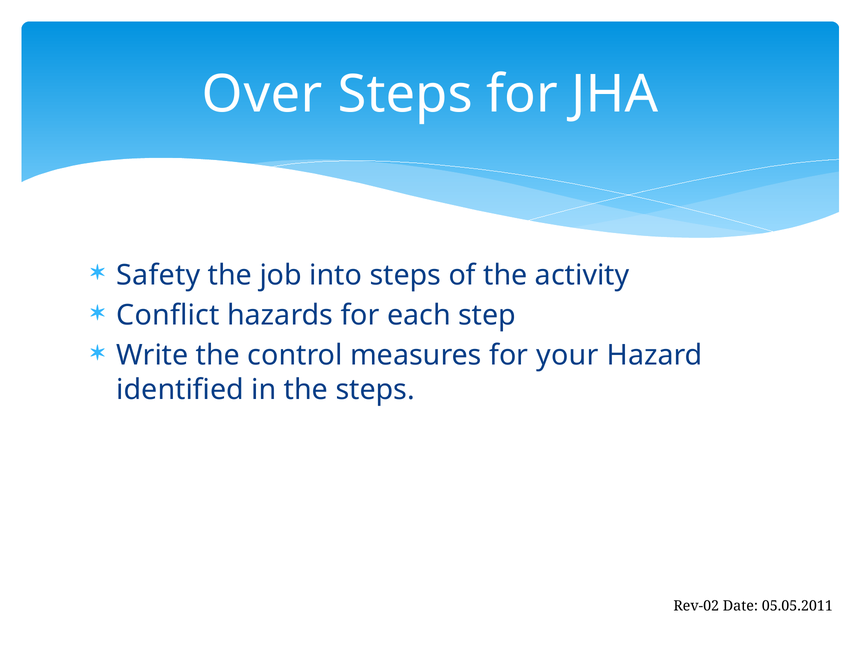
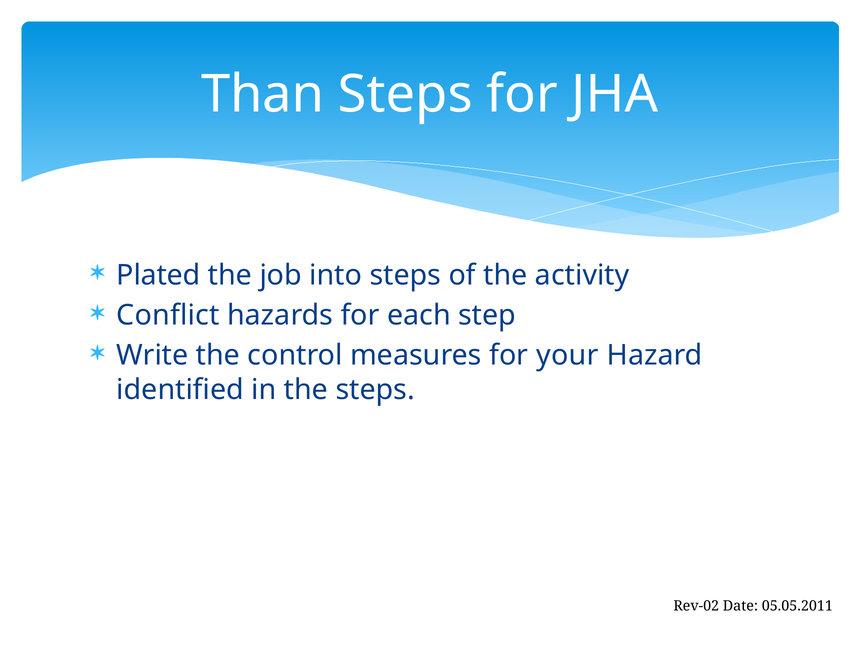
Over: Over -> Than
Safety: Safety -> Plated
